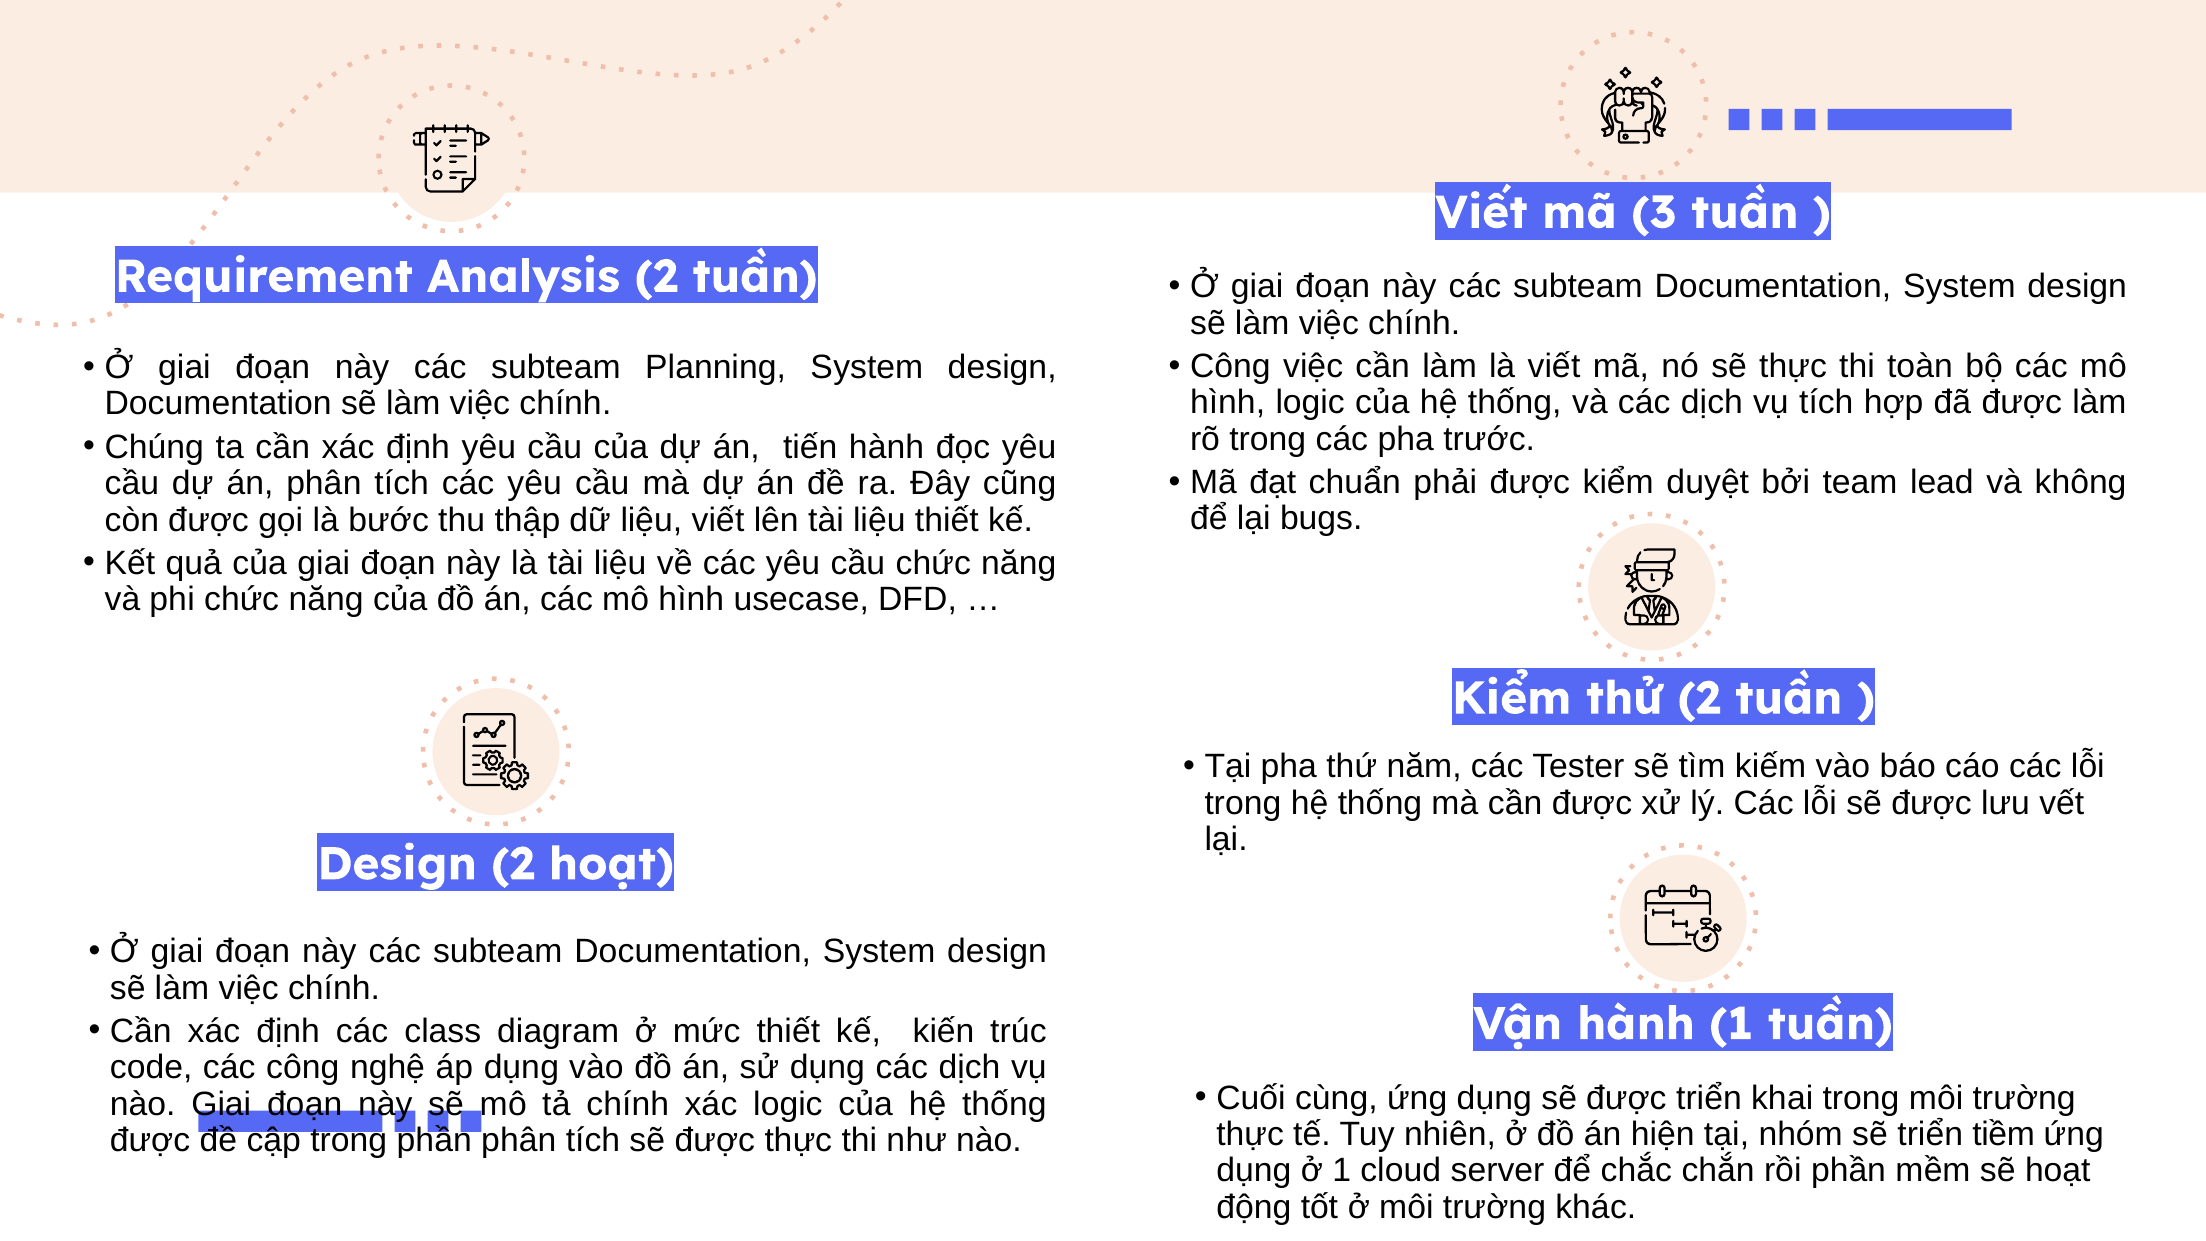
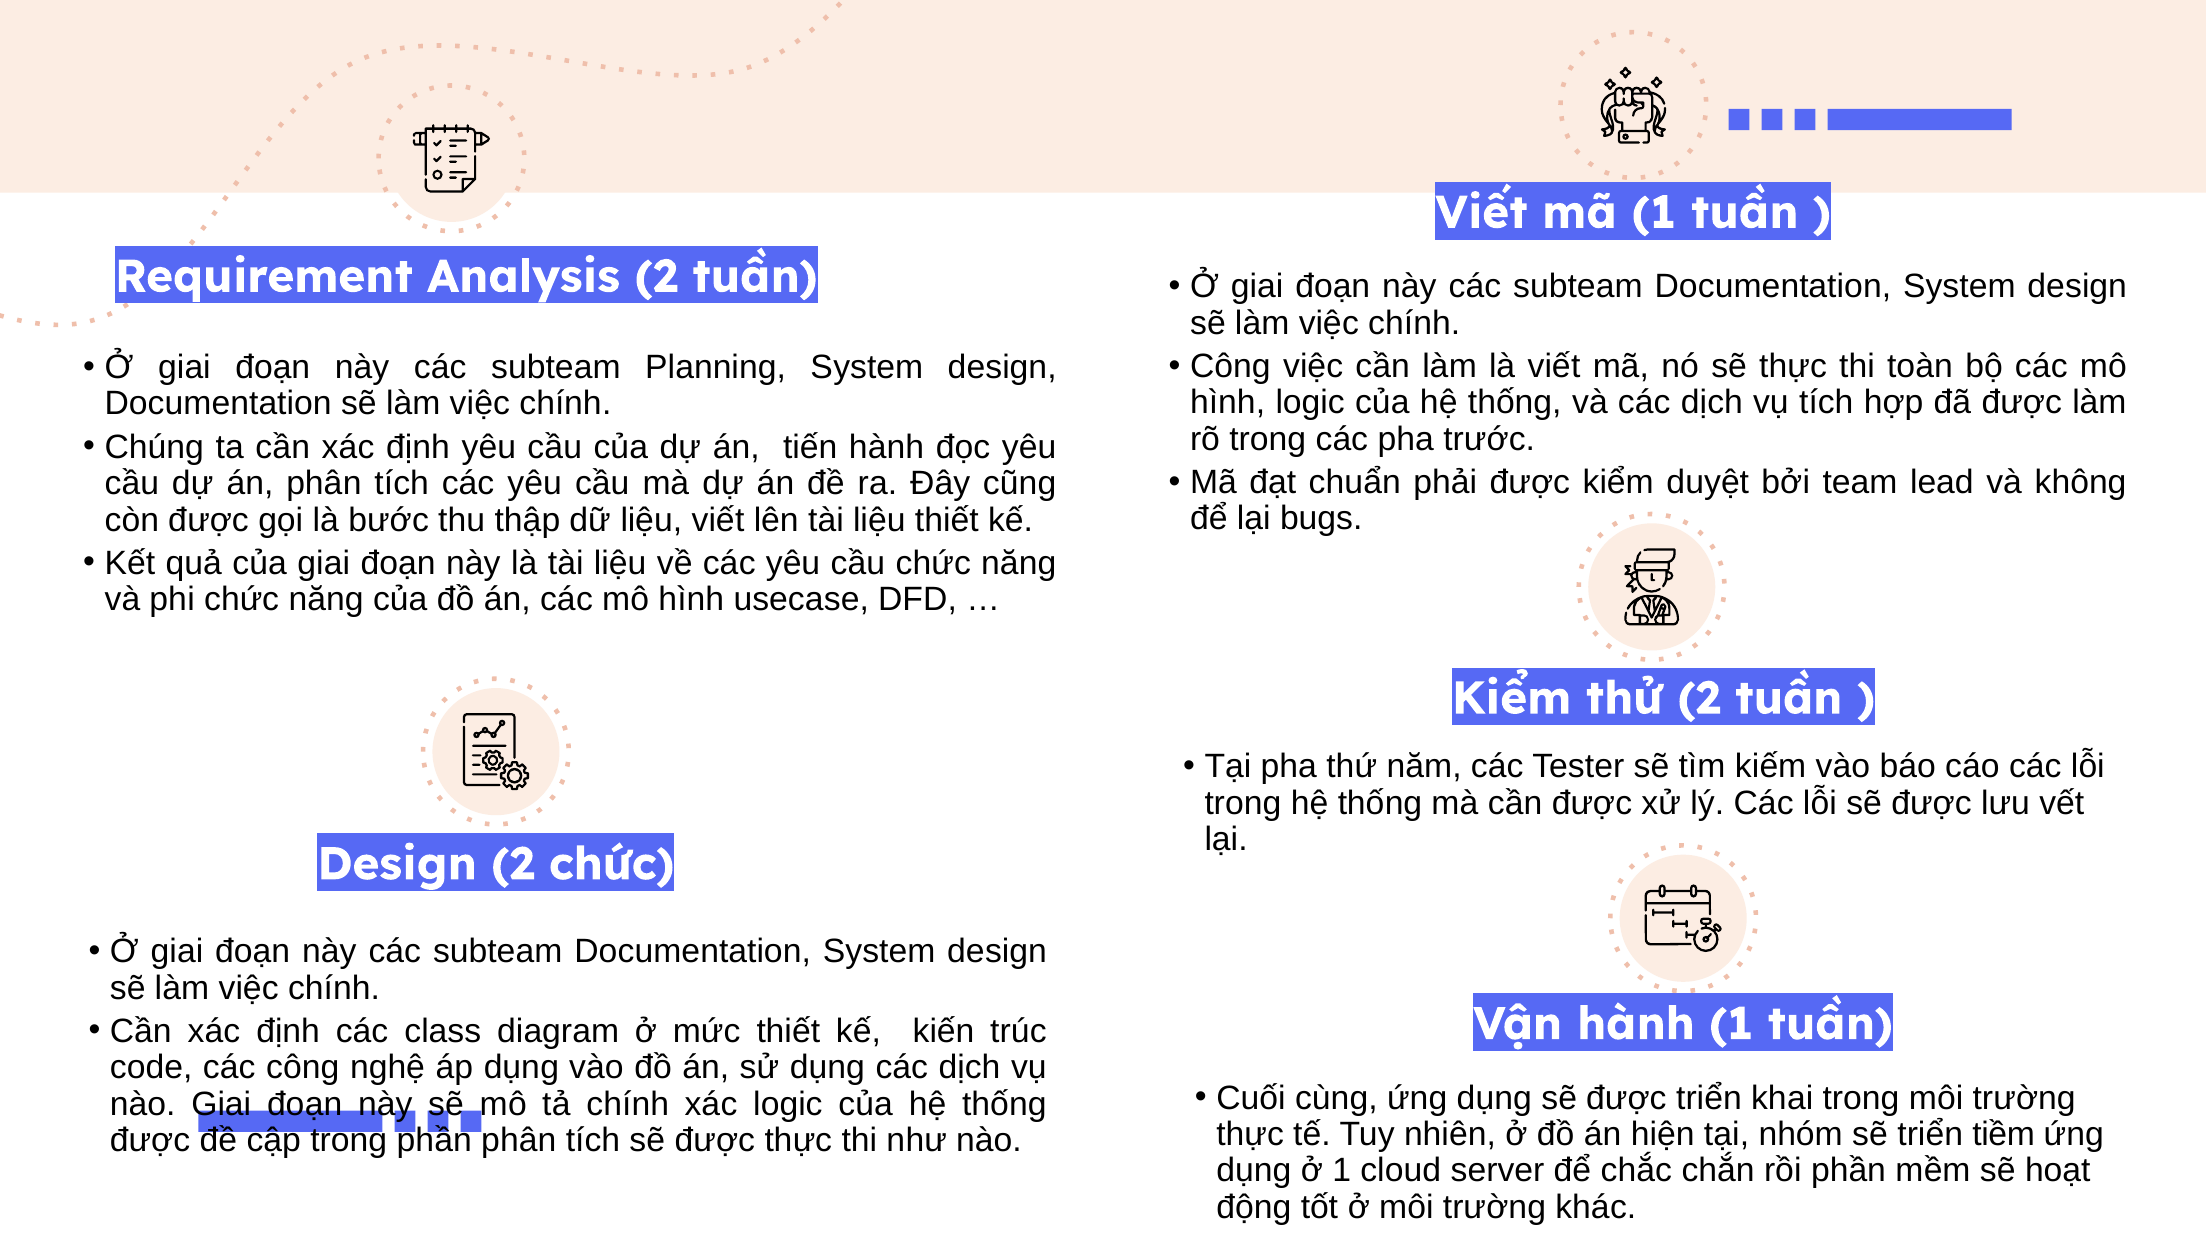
mã 3: 3 -> 1
2 hoạt: hoạt -> chức
